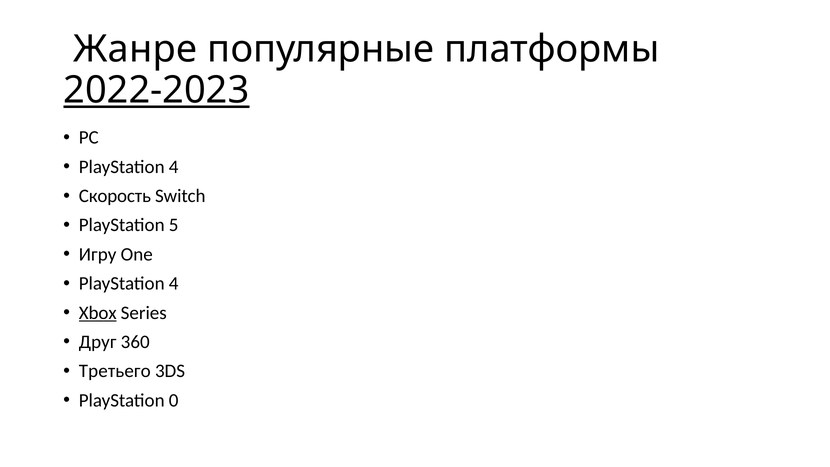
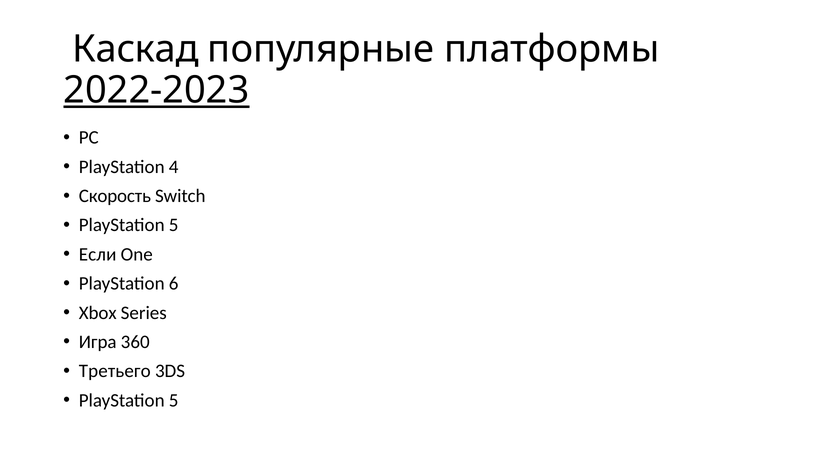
Жанре: Жанре -> Каскад
Игру: Игру -> Если
4 at (174, 283): 4 -> 6
Xbox underline: present -> none
Друг: Друг -> Игра
0 at (174, 400): 0 -> 5
